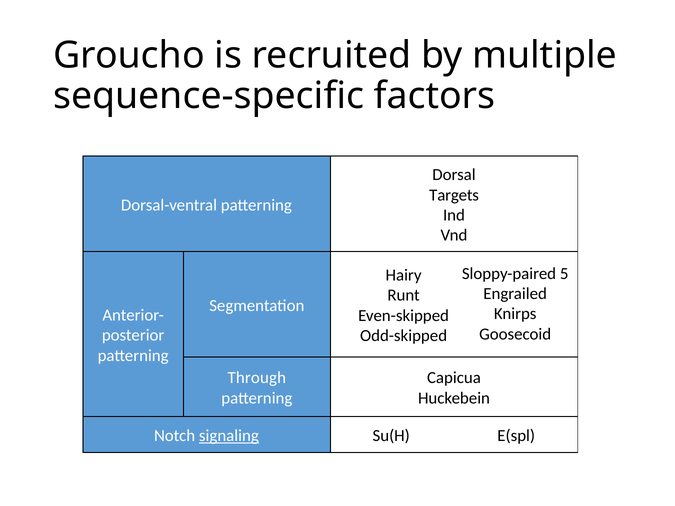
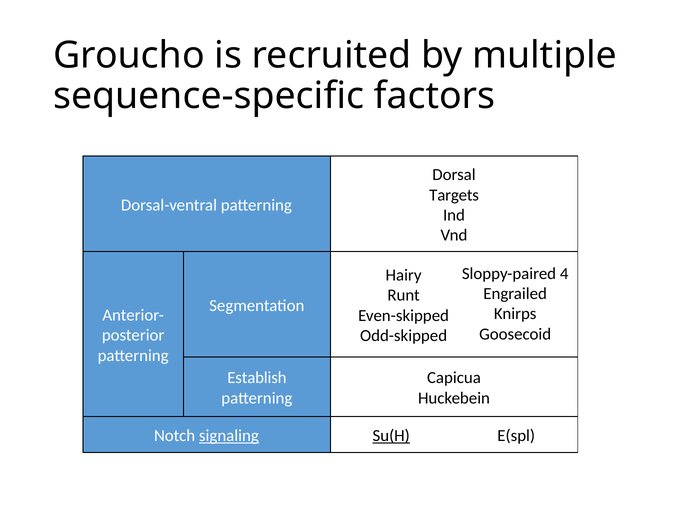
5: 5 -> 4
Through: Through -> Establish
Su(H underline: none -> present
